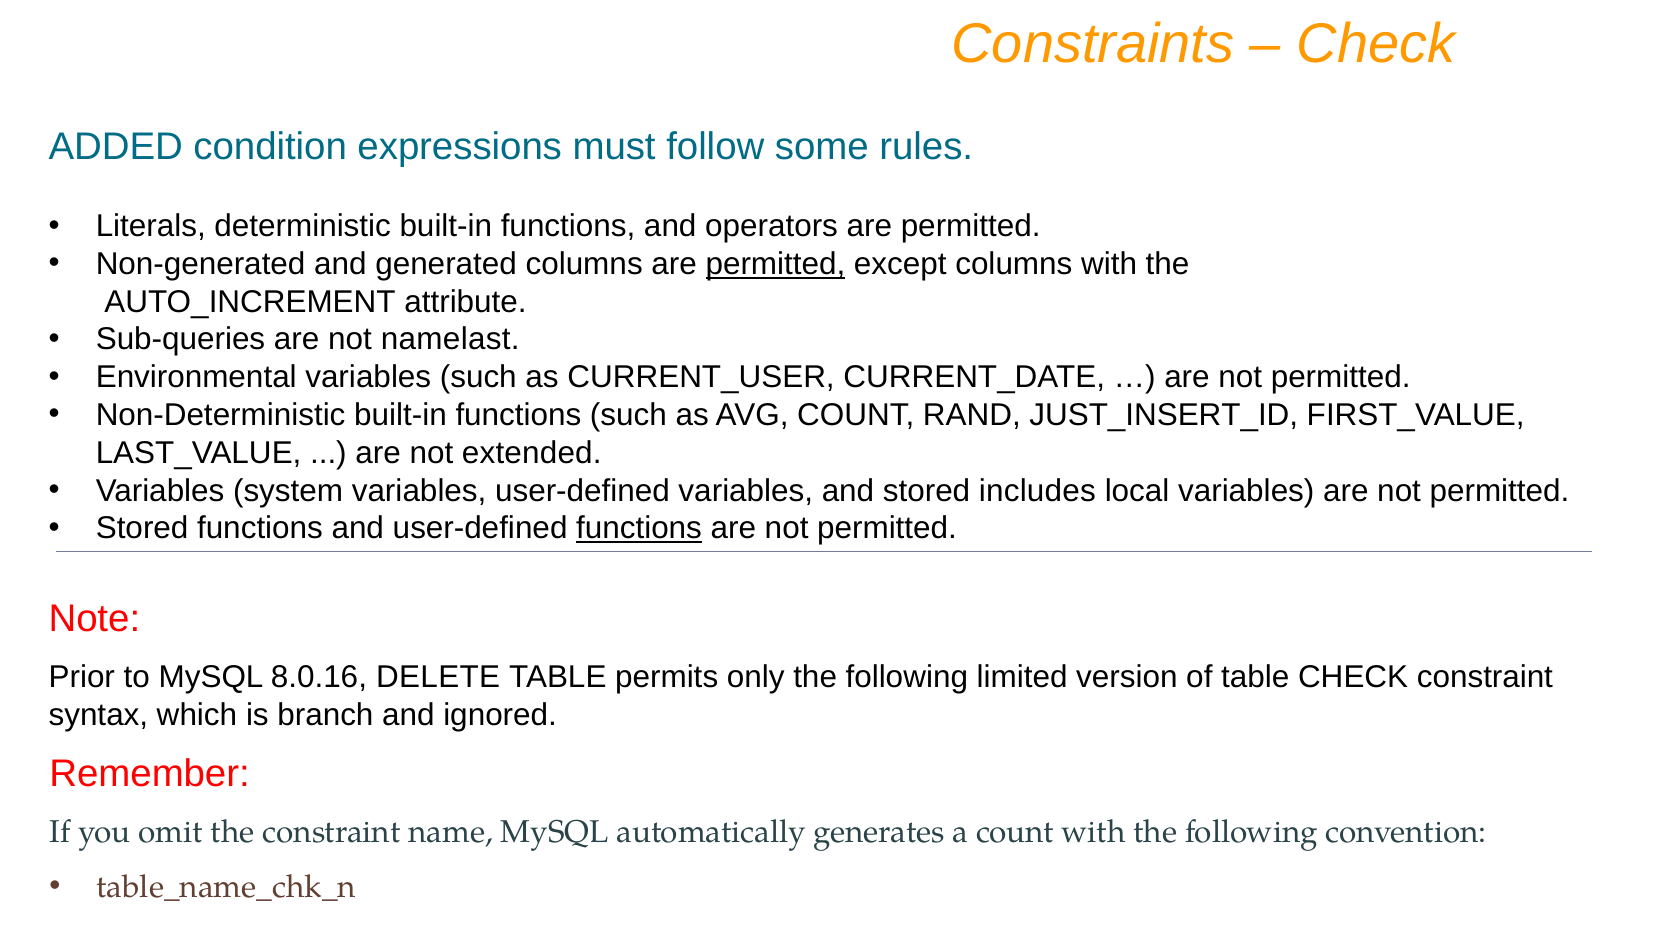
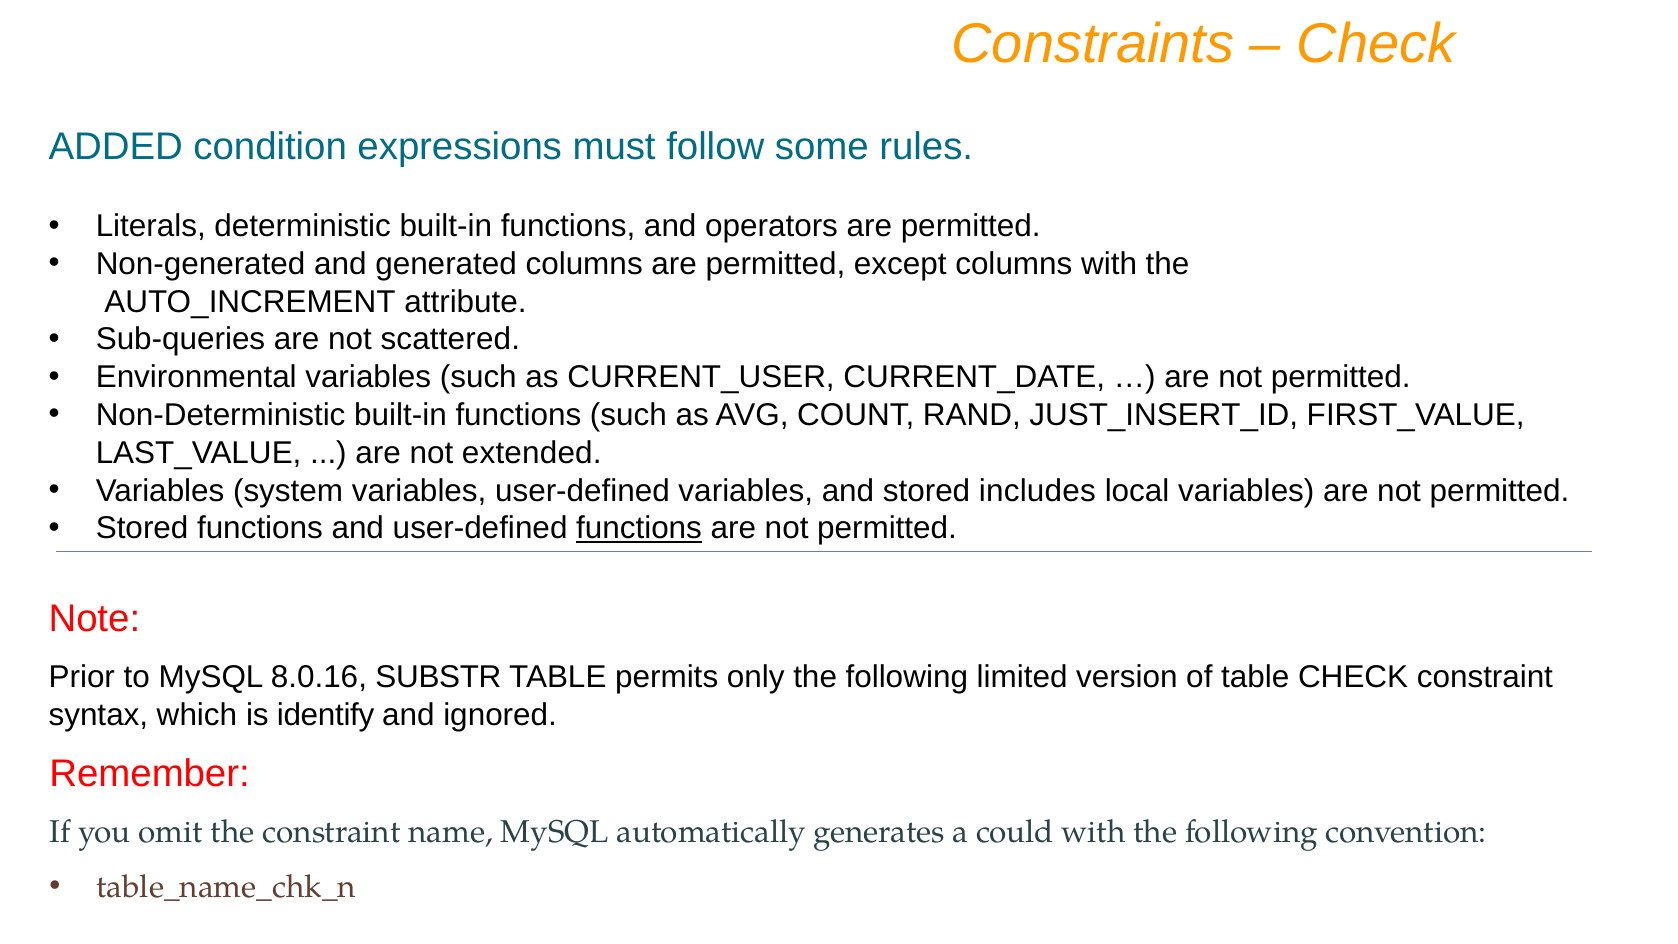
permitted at (775, 264) underline: present -> none
namelast: namelast -> scattered
DELETE: DELETE -> SUBSTR
branch: branch -> identify
a count: count -> could
